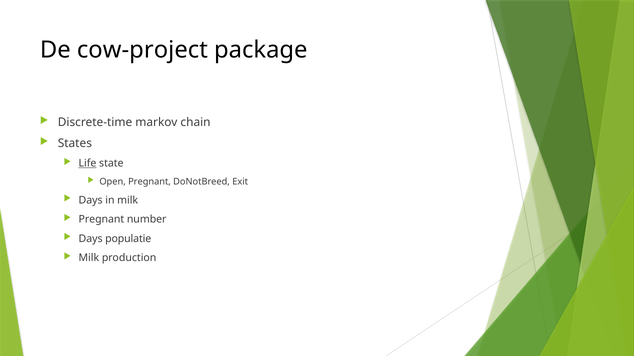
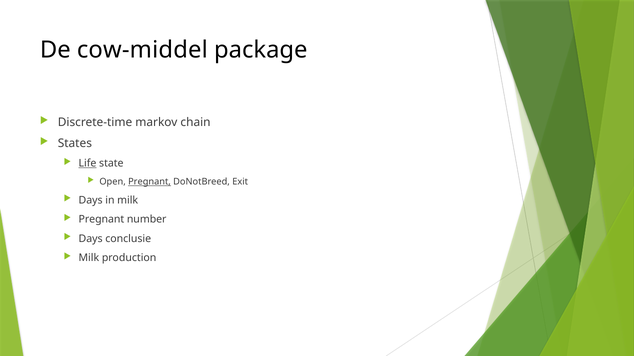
cow-project: cow-project -> cow-middel
Pregnant at (149, 182) underline: none -> present
populatie: populatie -> conclusie
